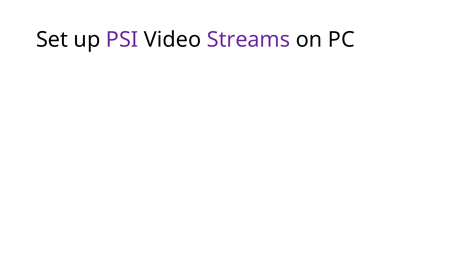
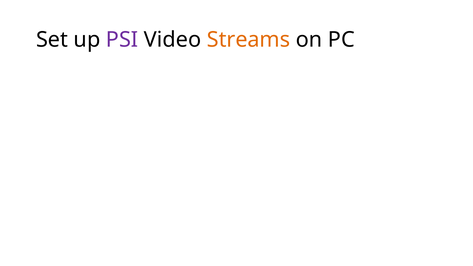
Streams colour: purple -> orange
